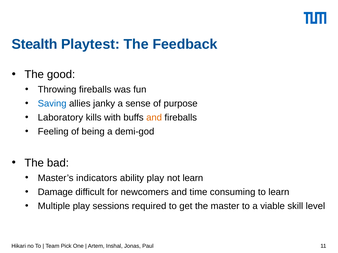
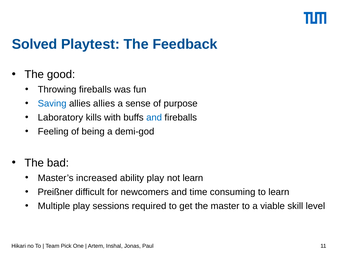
Stealth: Stealth -> Solved
allies janky: janky -> allies
and at (154, 118) colour: orange -> blue
indicators: indicators -> increased
Damage: Damage -> Preißner
